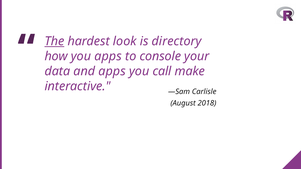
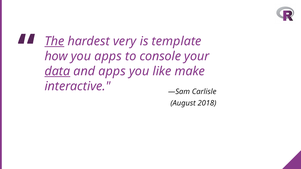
look: look -> very
directory: directory -> template
data underline: none -> present
call: call -> like
